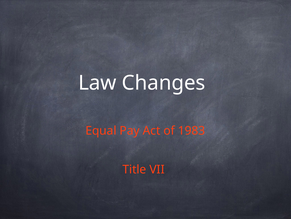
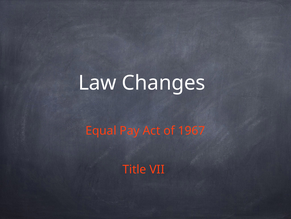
1983: 1983 -> 1967
